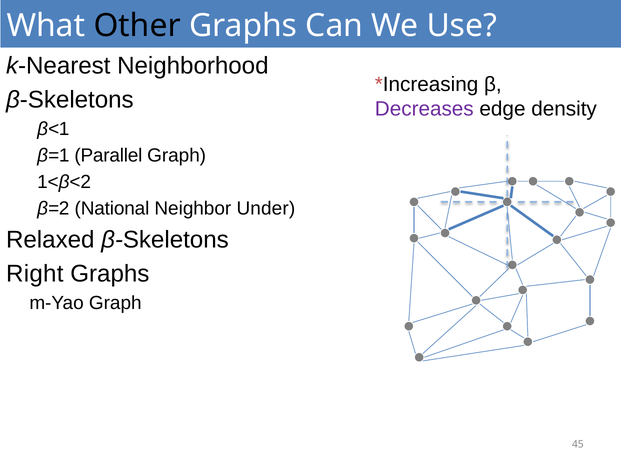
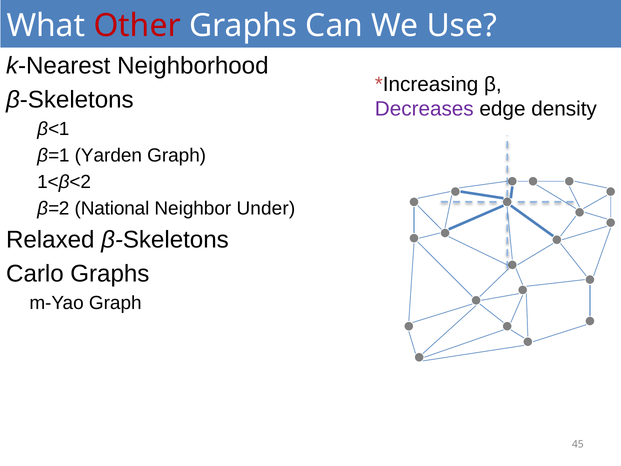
Other colour: black -> red
Parallel: Parallel -> Yarden
Right: Right -> Carlo
